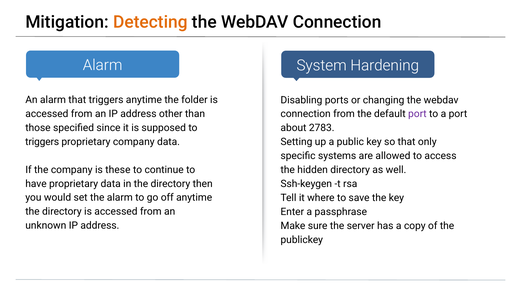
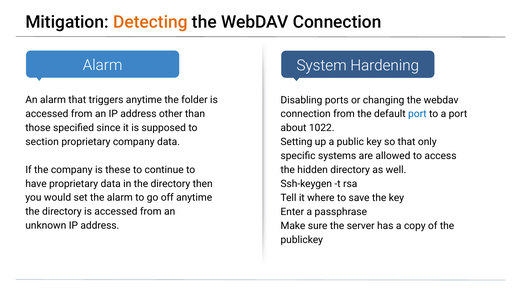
port at (417, 114) colour: purple -> blue
2783: 2783 -> 1022
triggers at (42, 142): triggers -> section
